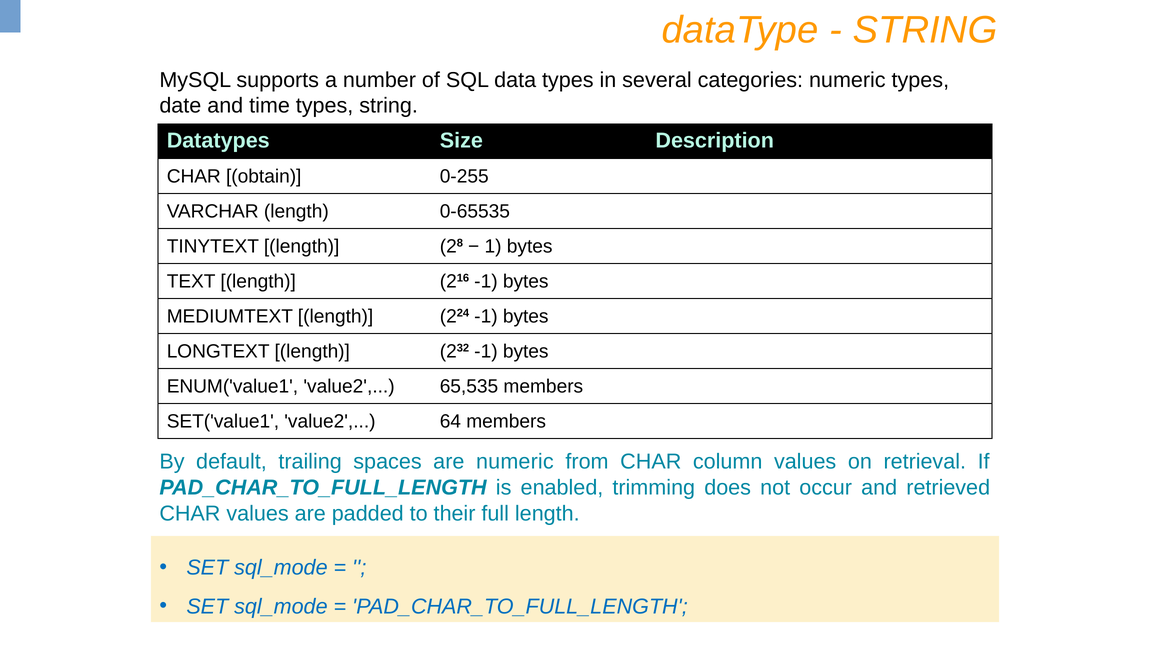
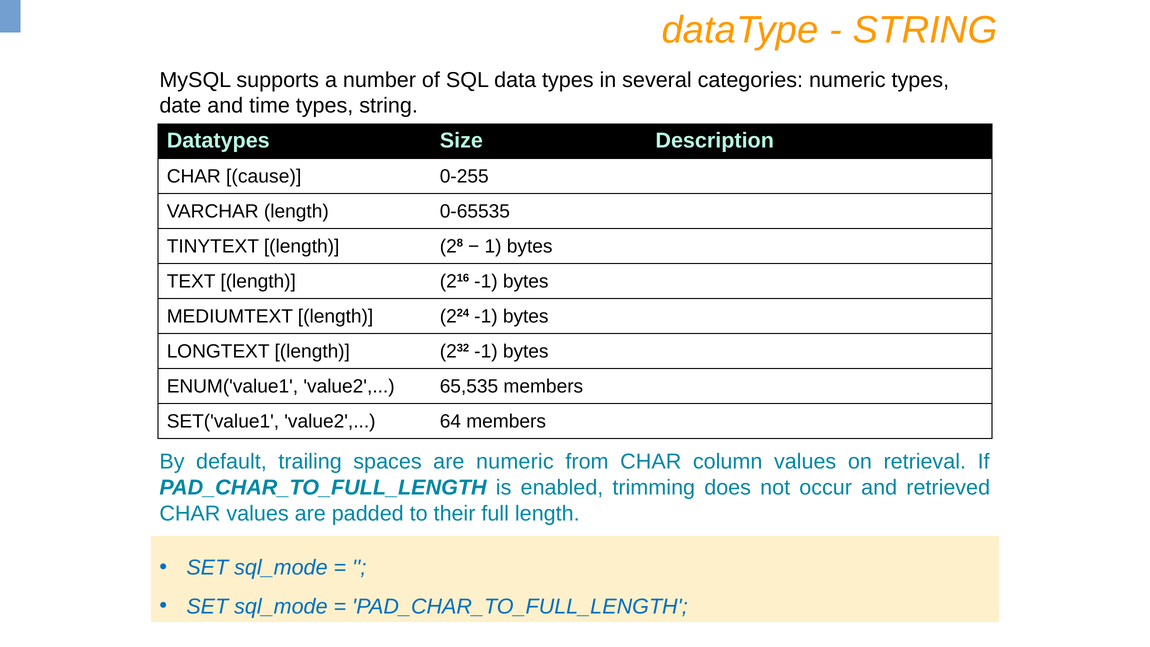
obtain: obtain -> cause
